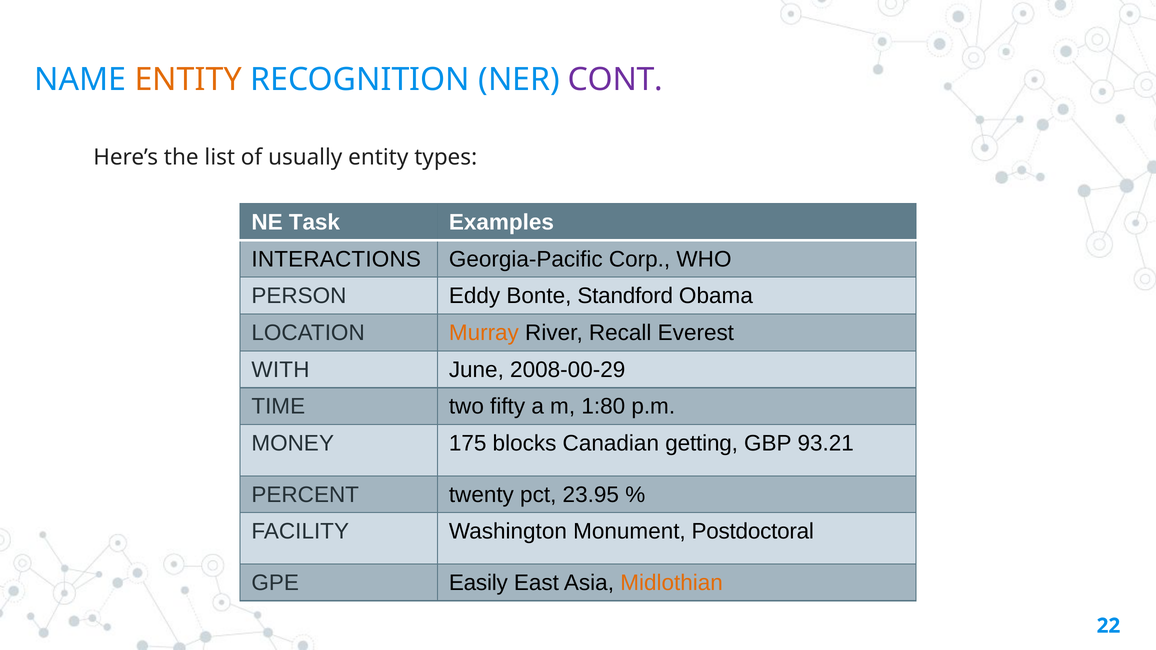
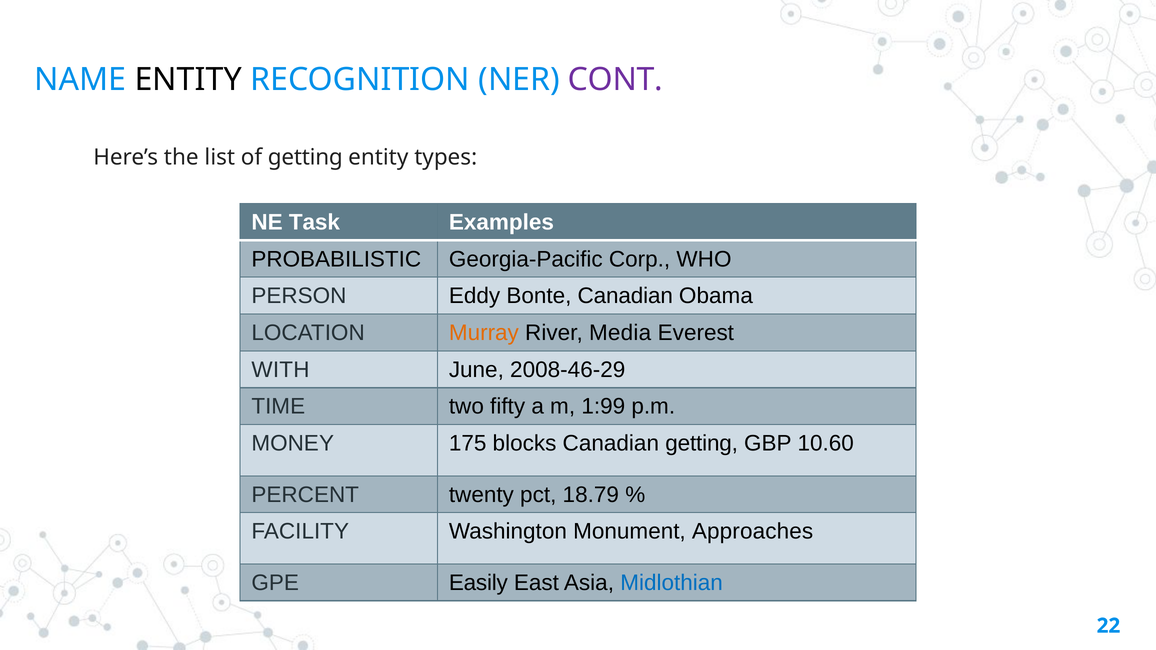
ENTITY at (188, 80) colour: orange -> black
of usually: usually -> getting
INTERACTIONS: INTERACTIONS -> PROBABILISTIC
Bonte Standford: Standford -> Canadian
Recall: Recall -> Media
2008-00-29: 2008-00-29 -> 2008-46-29
1:80: 1:80 -> 1:99
93.21: 93.21 -> 10.60
23.95: 23.95 -> 18.79
Postdoctoral: Postdoctoral -> Approaches
Midlothian colour: orange -> blue
